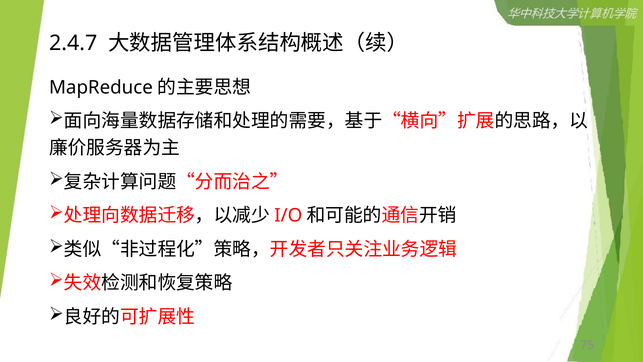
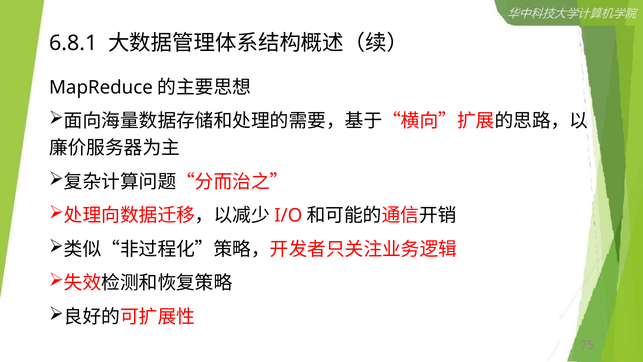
2.4.7: 2.4.7 -> 6.8.1
